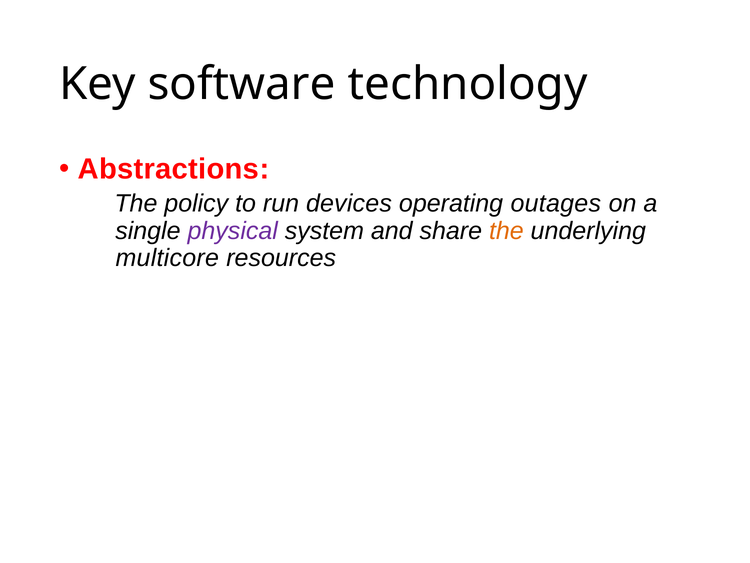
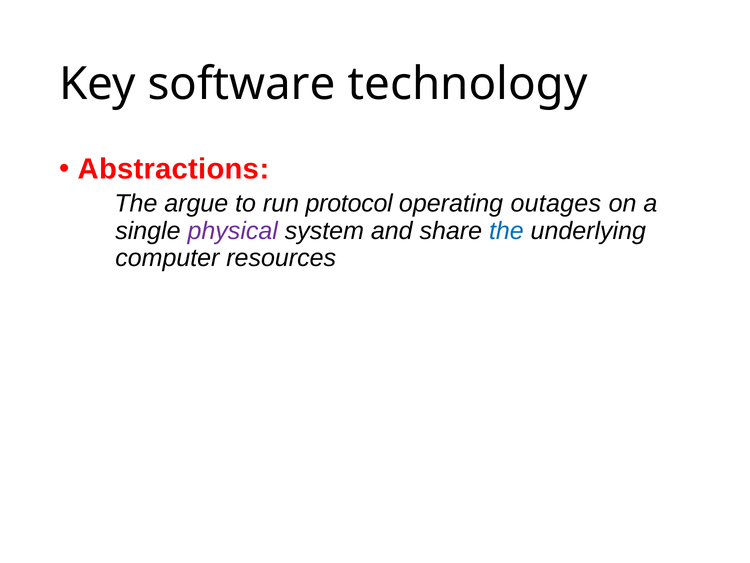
policy: policy -> argue
devices: devices -> protocol
the at (506, 231) colour: orange -> blue
multicore: multicore -> computer
